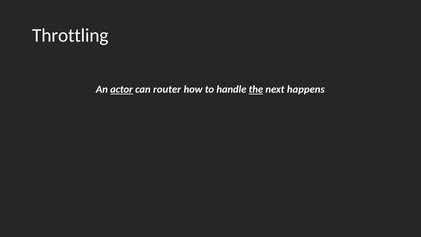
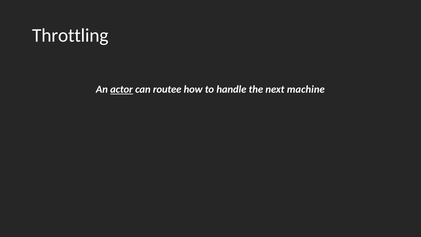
router: router -> routee
the underline: present -> none
happens: happens -> machine
